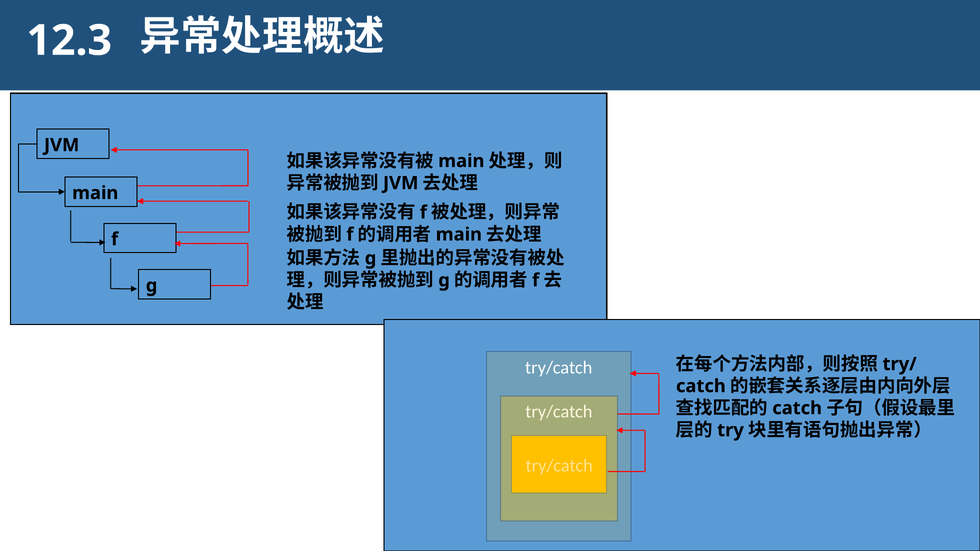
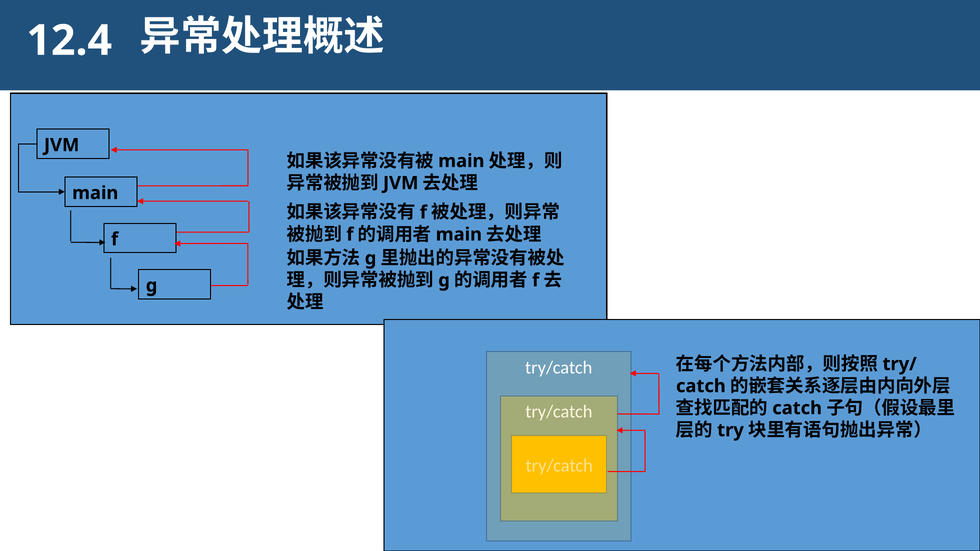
12.3: 12.3 -> 12.4
